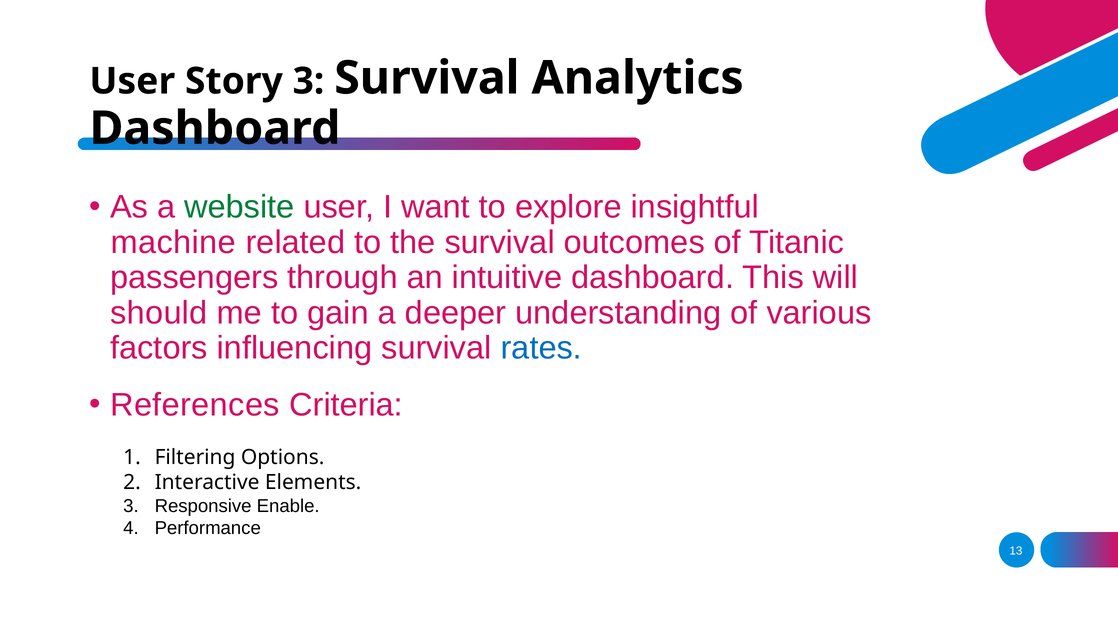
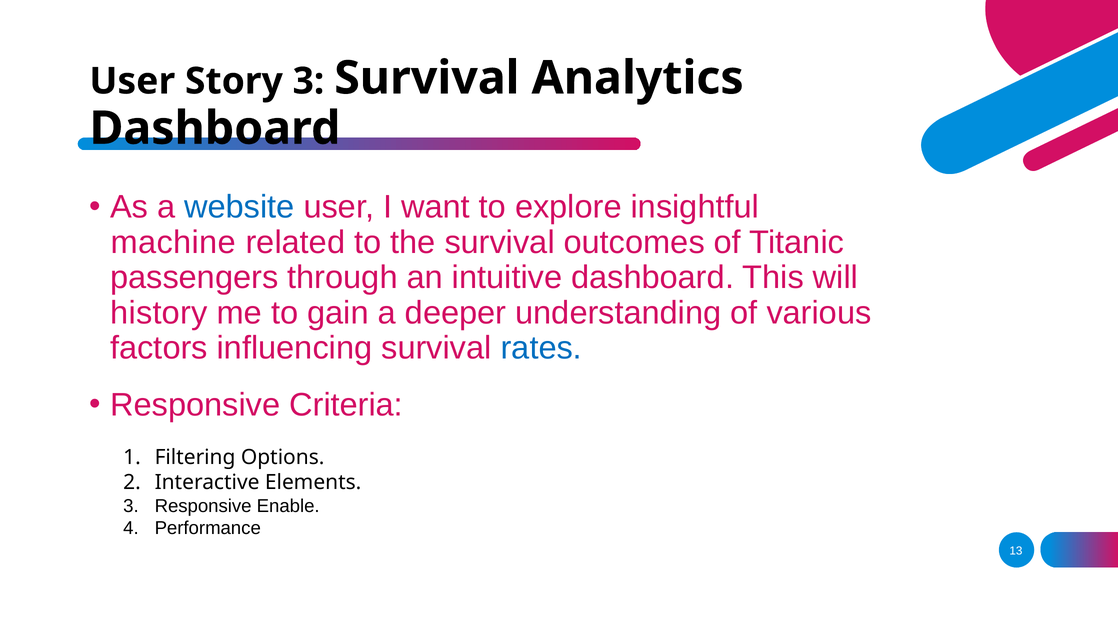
website colour: green -> blue
should: should -> history
References at (195, 405): References -> Responsive
